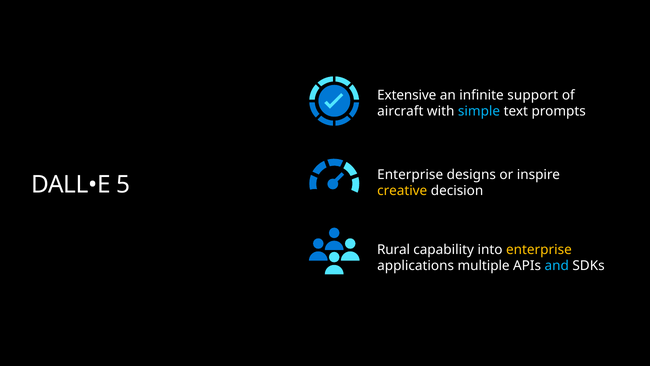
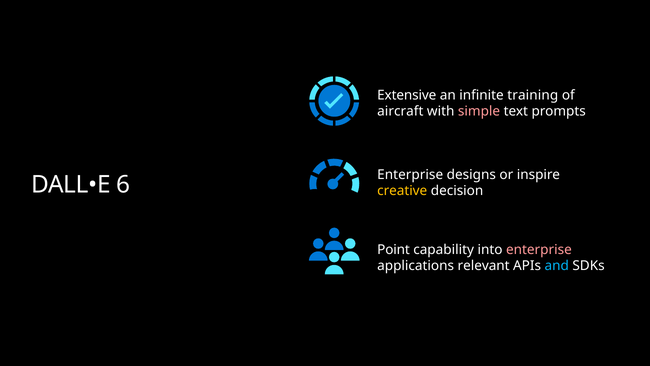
support: support -> training
simple colour: light blue -> pink
5: 5 -> 6
Rural: Rural -> Point
enterprise at (539, 249) colour: yellow -> pink
multiple: multiple -> relevant
